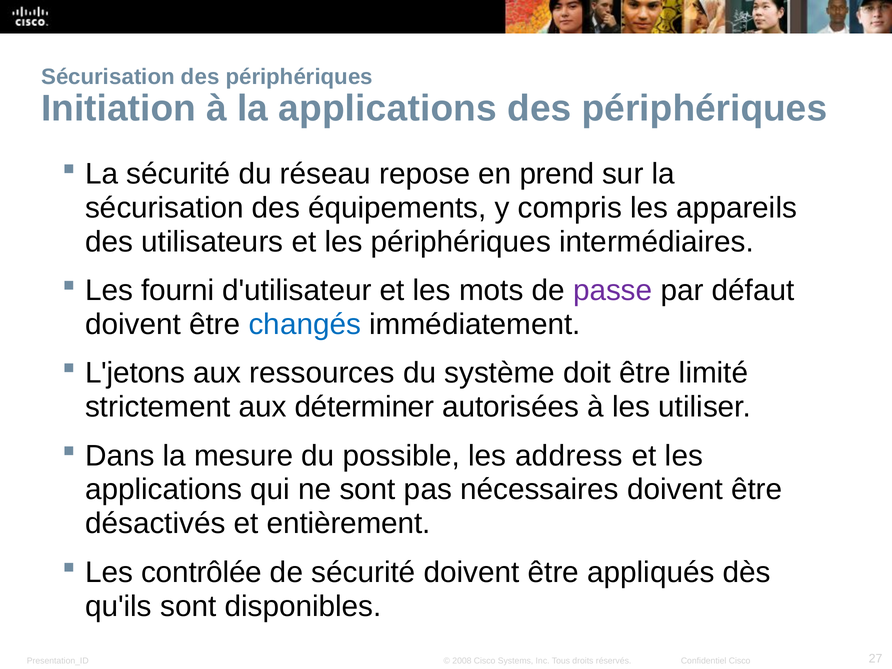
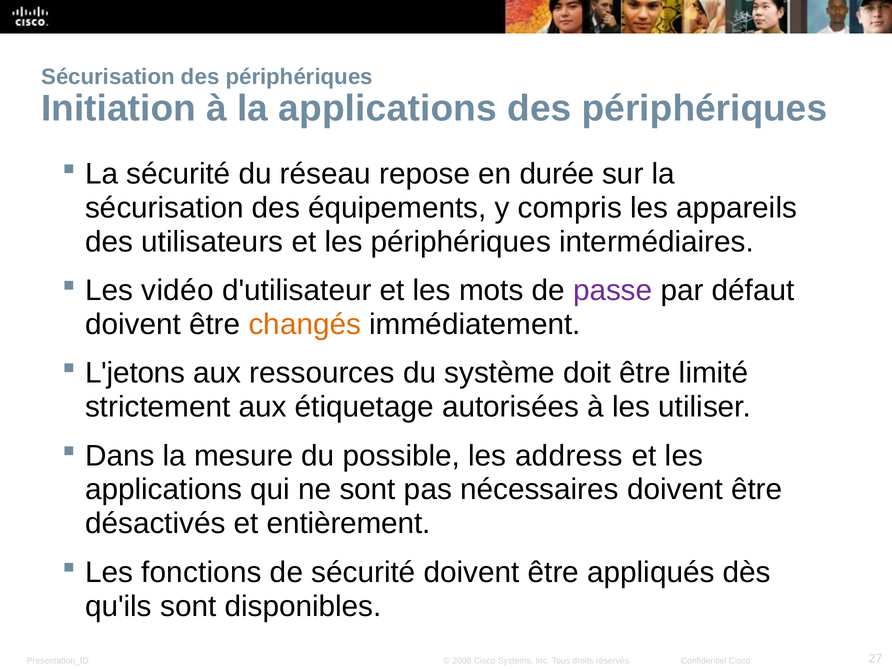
prend: prend -> durée
fourni: fourni -> vidéo
changés colour: blue -> orange
déterminer: déterminer -> étiquetage
contrôlée: contrôlée -> fonctions
